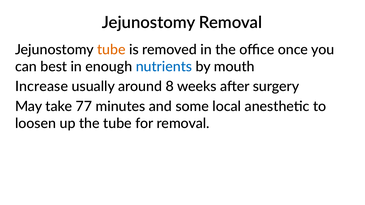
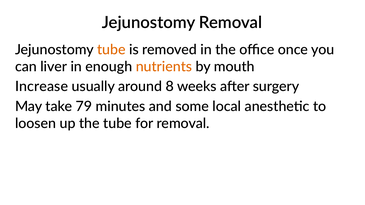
best: best -> liver
nutrients colour: blue -> orange
77: 77 -> 79
